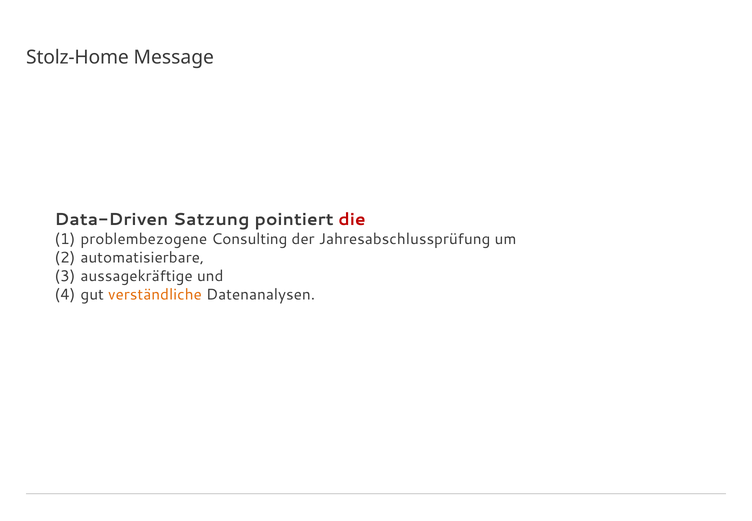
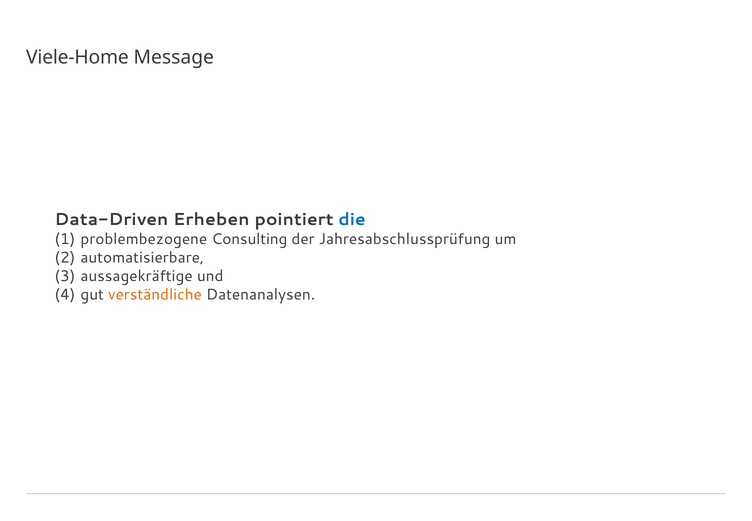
Stolz-Home: Stolz-Home -> Viele-Home
Satzung: Satzung -> Erheben
die colour: red -> blue
